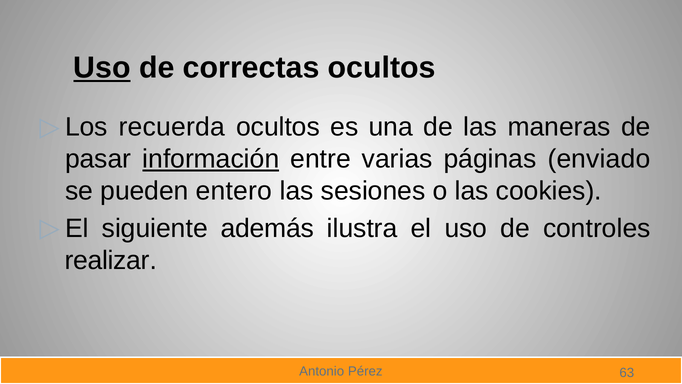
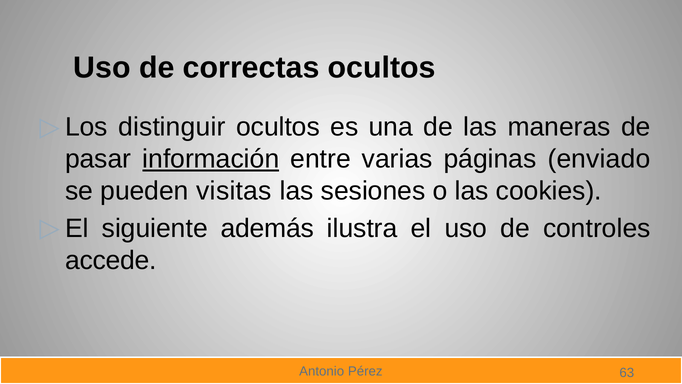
Uso at (102, 68) underline: present -> none
recuerda: recuerda -> distinguir
entero: entero -> visitas
realizar: realizar -> accede
